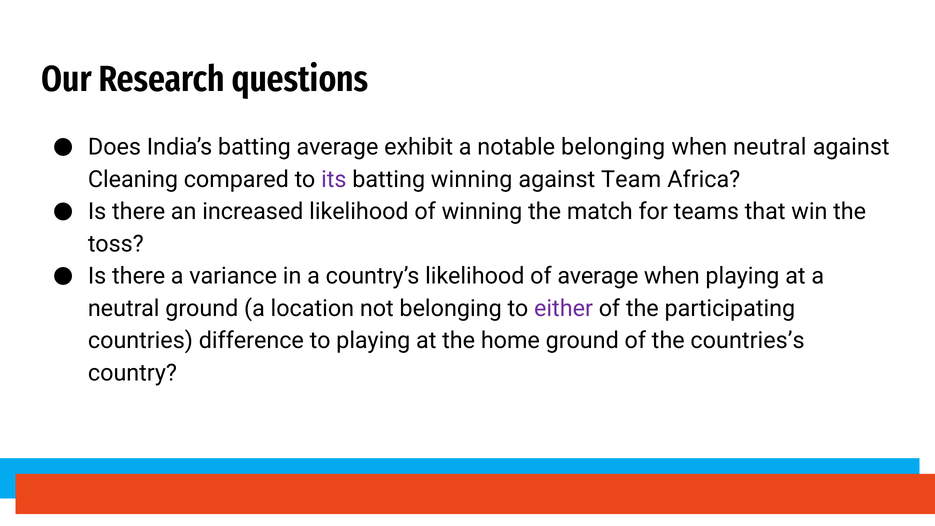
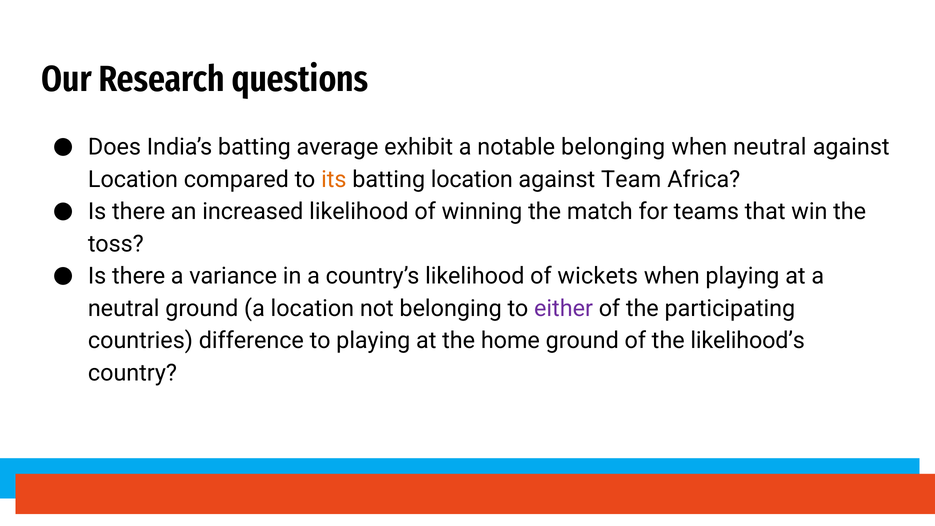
Cleaning at (133, 179): Cleaning -> Location
its colour: purple -> orange
batting winning: winning -> location
of average: average -> wickets
countries’s: countries’s -> likelihood’s
